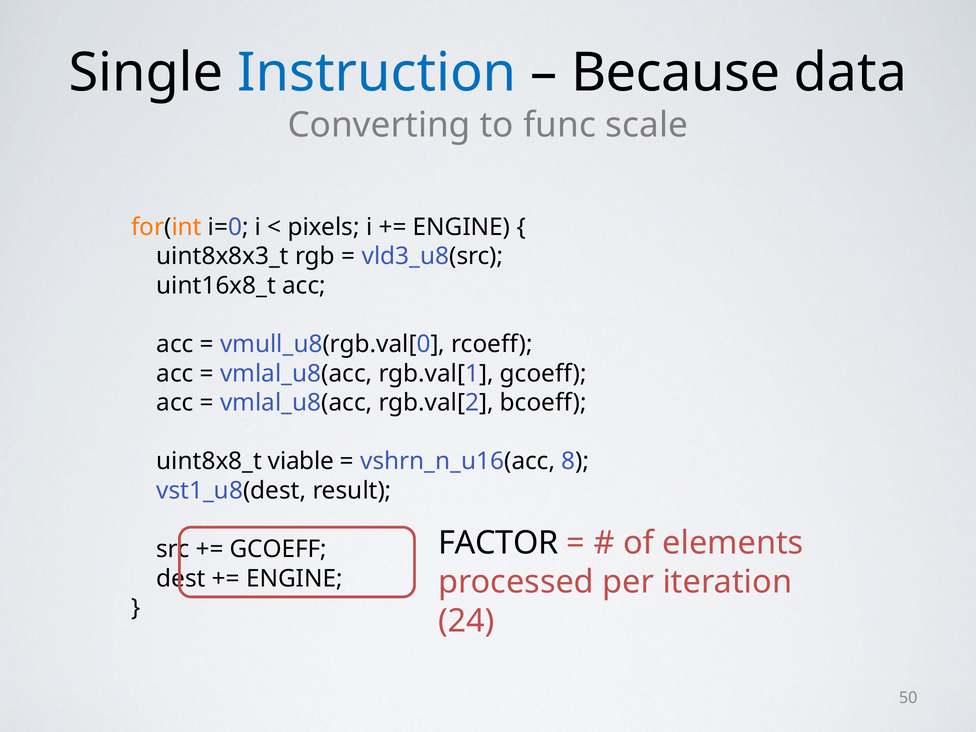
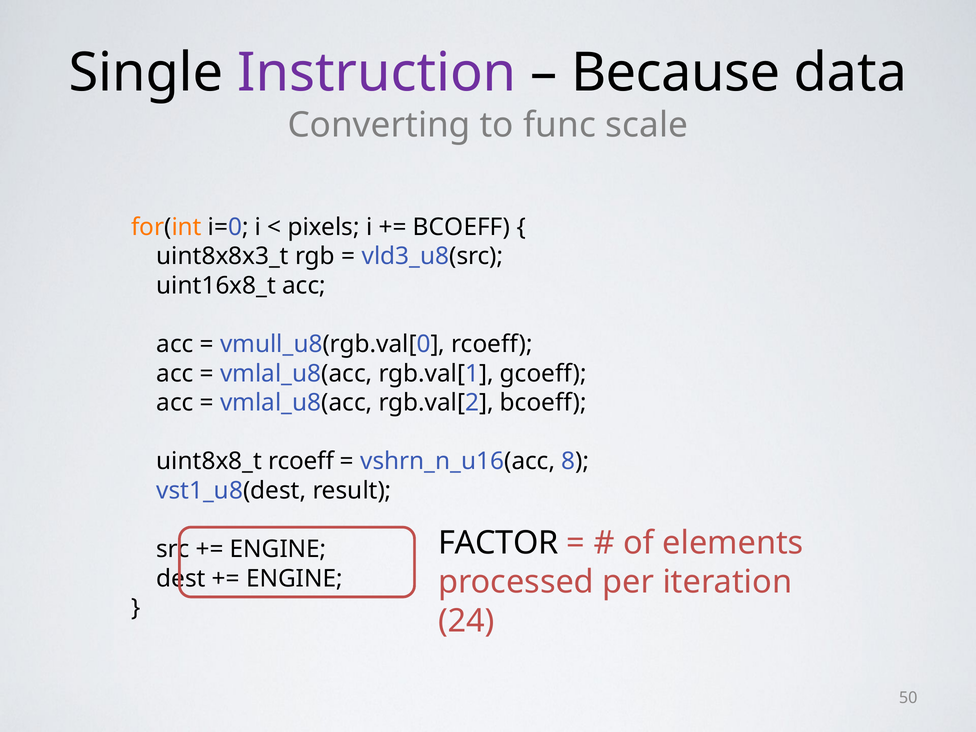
Instruction colour: blue -> purple
ENGINE at (462, 227): ENGINE -> BCOEFF
uint8x8_t viable: viable -> rcoeff
GCOEFF at (278, 549): GCOEFF -> ENGINE
